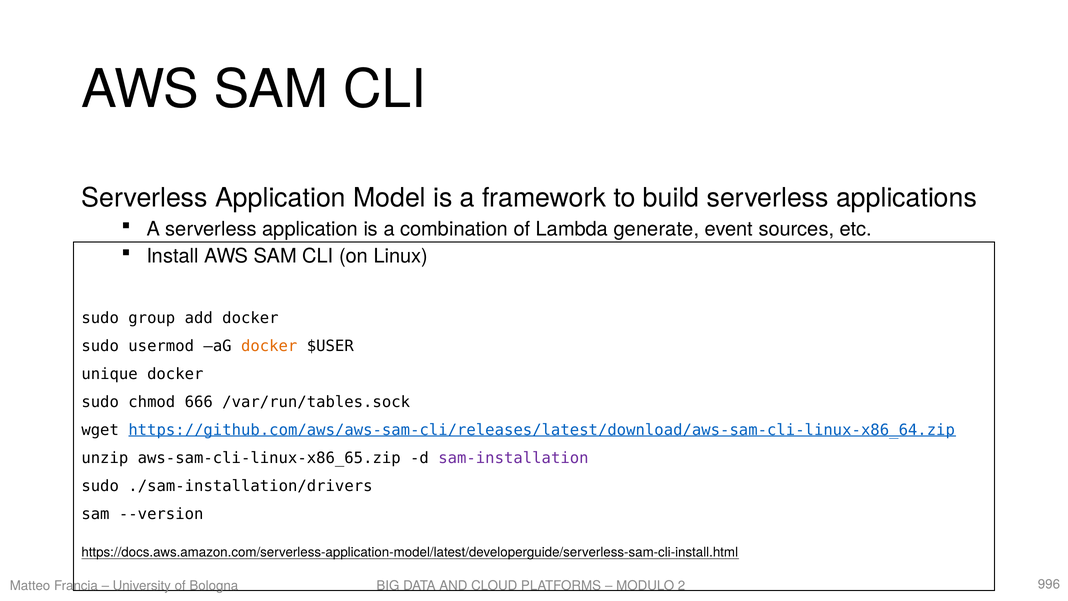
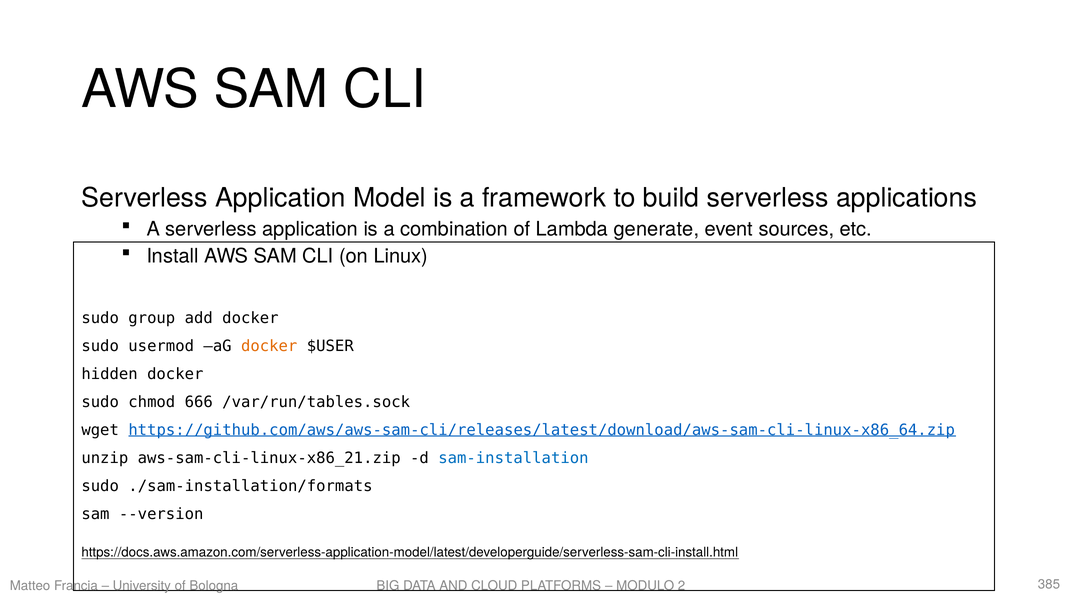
unique: unique -> hidden
aws-sam-cli-linux-x86_65.zip: aws-sam-cli-linux-x86_65.zip -> aws-sam-cli-linux-x86_21.zip
sam-installation colour: purple -> blue
./sam-installation/drivers: ./sam-installation/drivers -> ./sam-installation/formats
996: 996 -> 385
